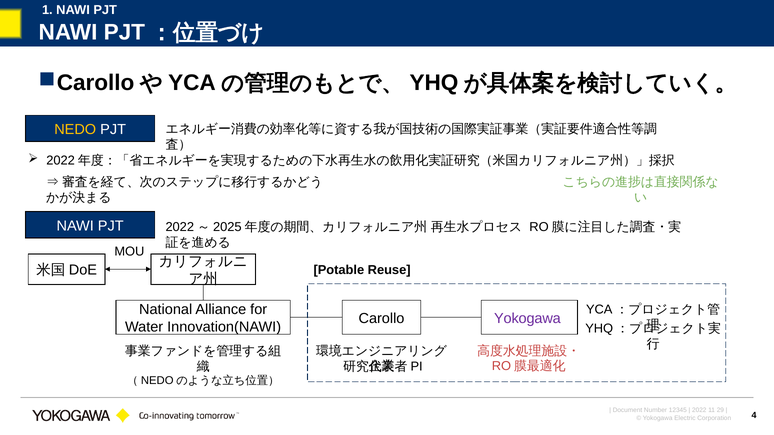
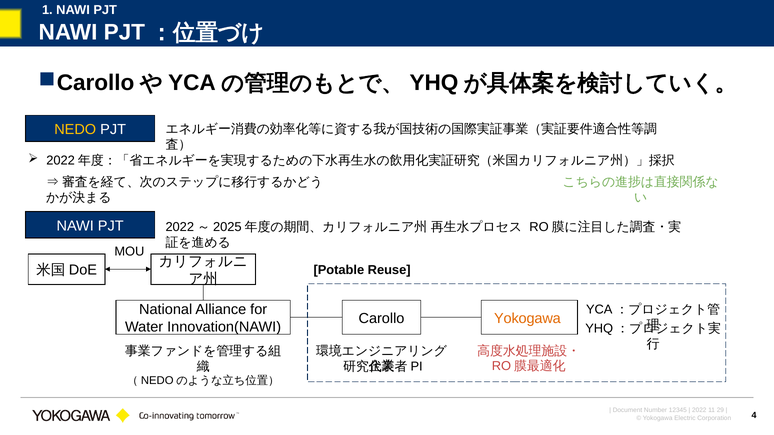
Yokogawa at (527, 319) colour: purple -> orange
